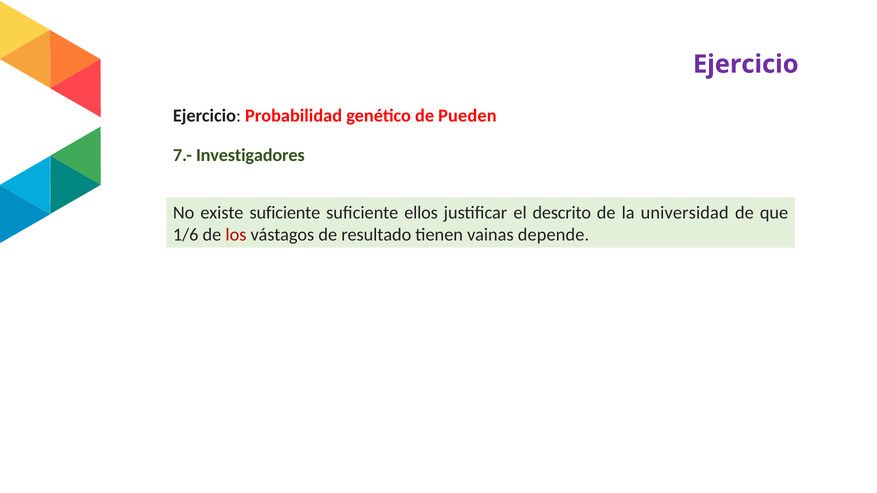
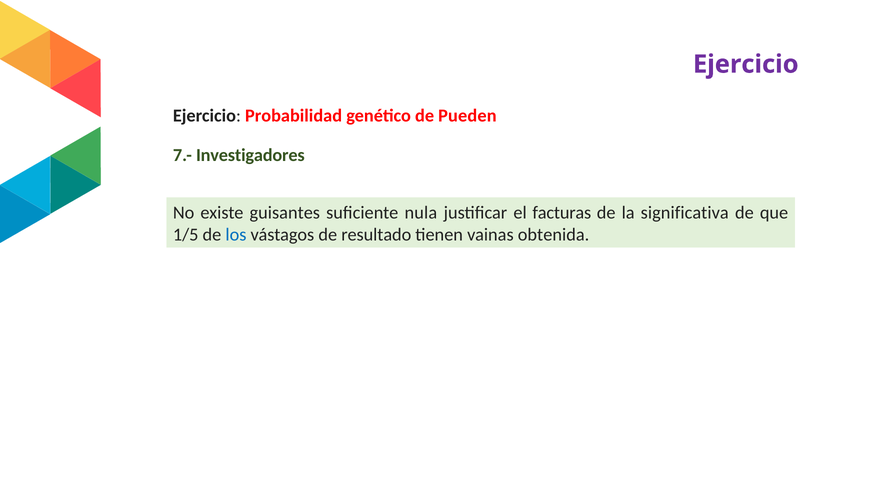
existe suficiente: suficiente -> guisantes
ellos: ellos -> nula
descrito: descrito -> facturas
universidad: universidad -> significativa
1/6: 1/6 -> 1/5
los colour: red -> blue
depende: depende -> obtenida
